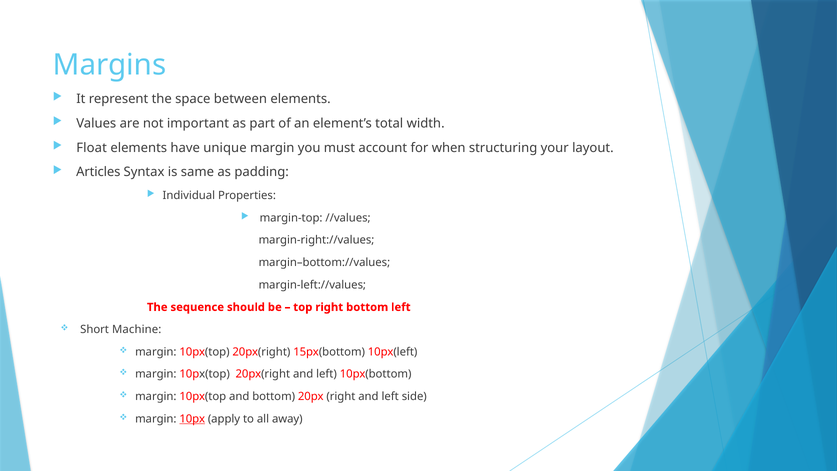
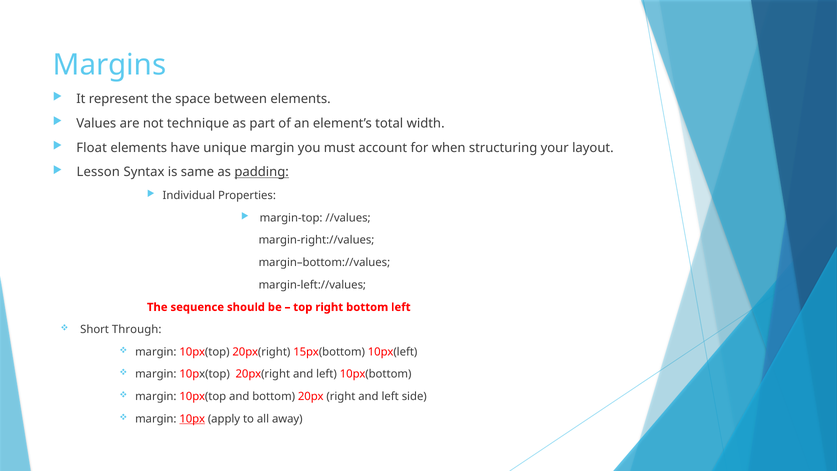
important: important -> technique
Articles: Articles -> Lesson
padding underline: none -> present
Machine: Machine -> Through
